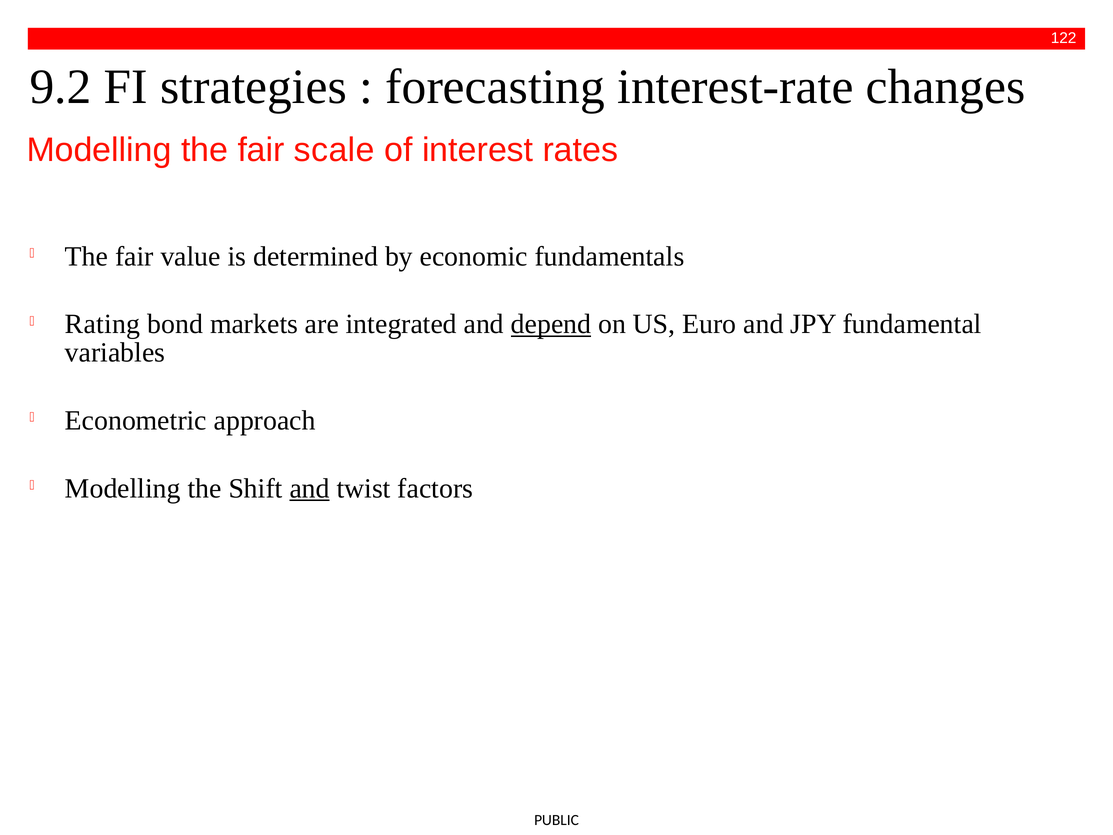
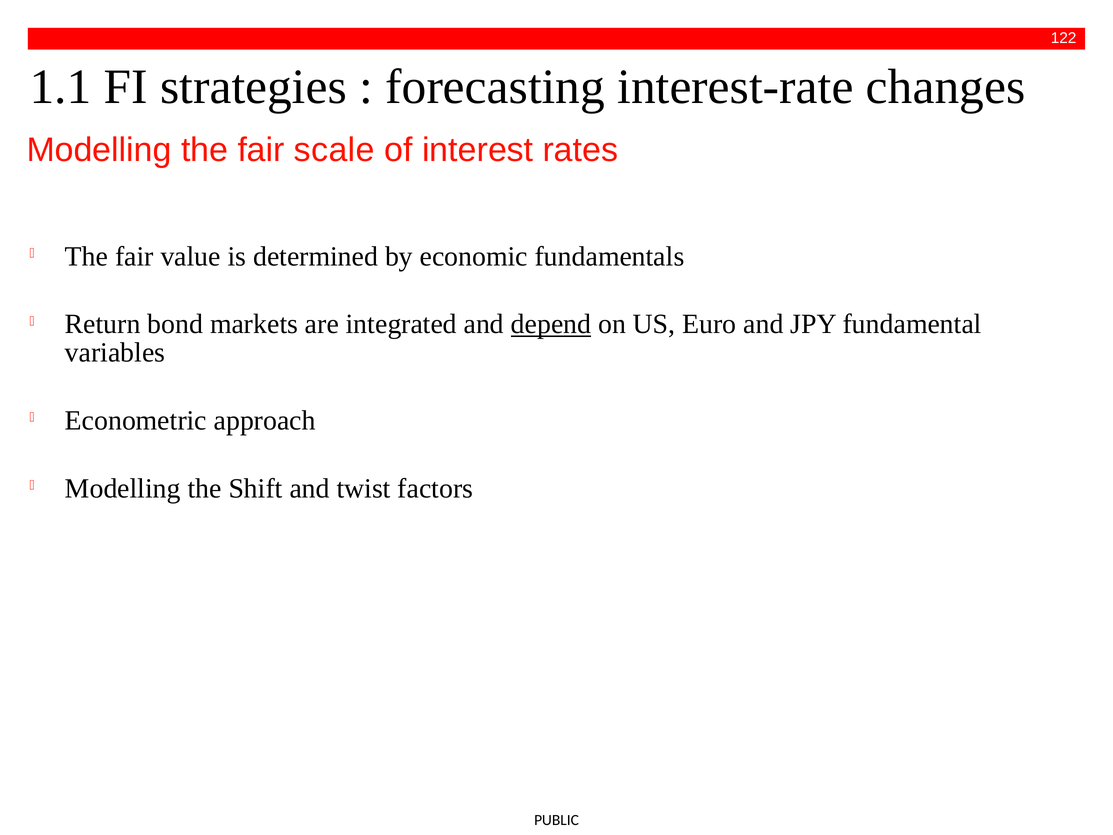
9.2: 9.2 -> 1.1
Rating: Rating -> Return
and at (310, 488) underline: present -> none
